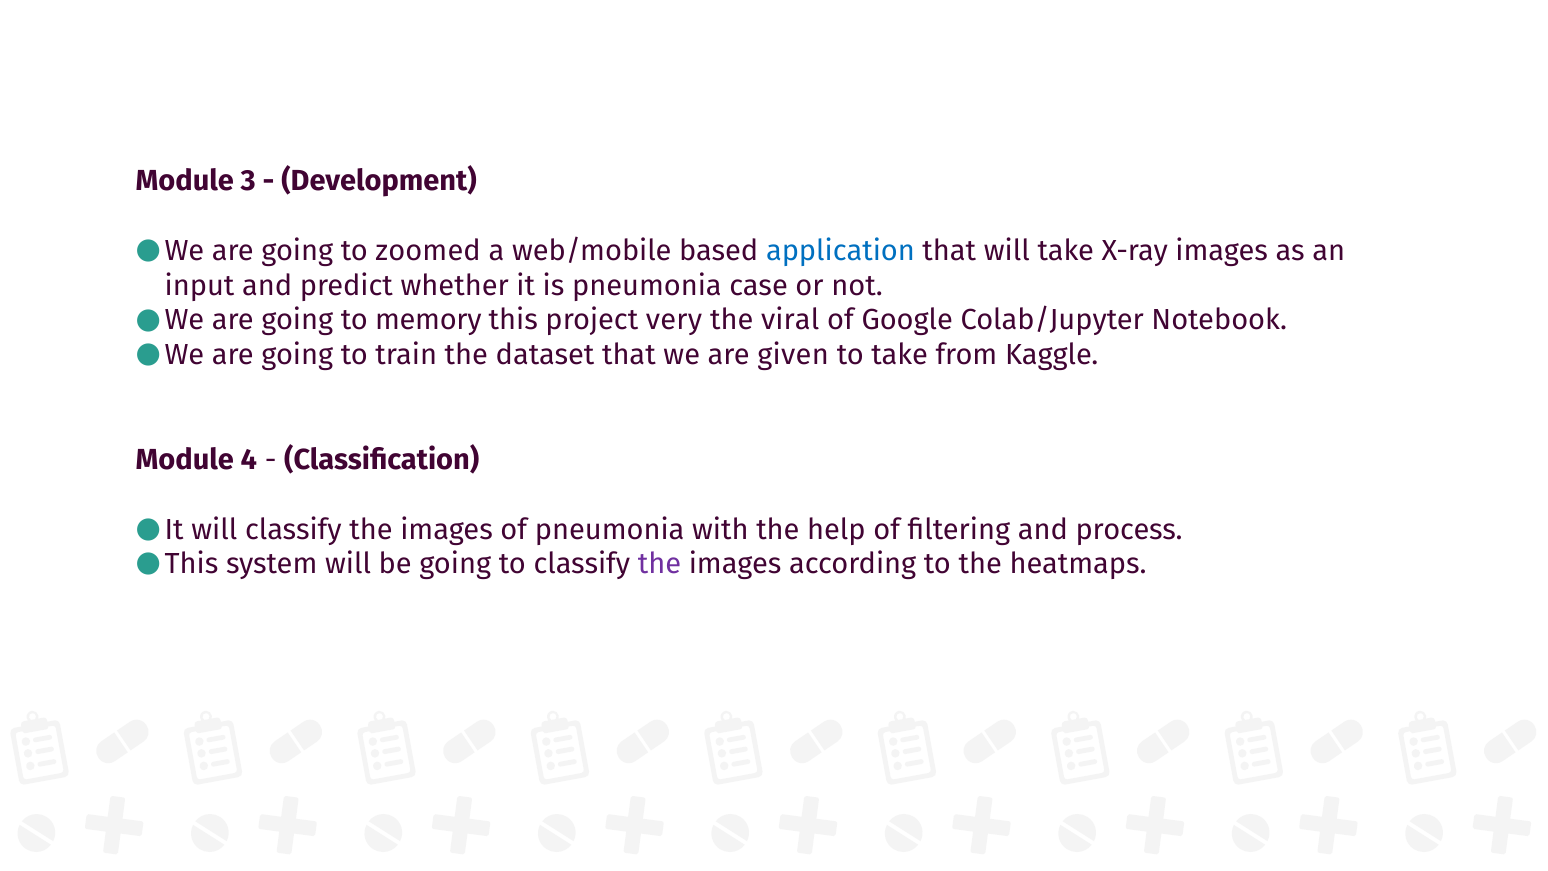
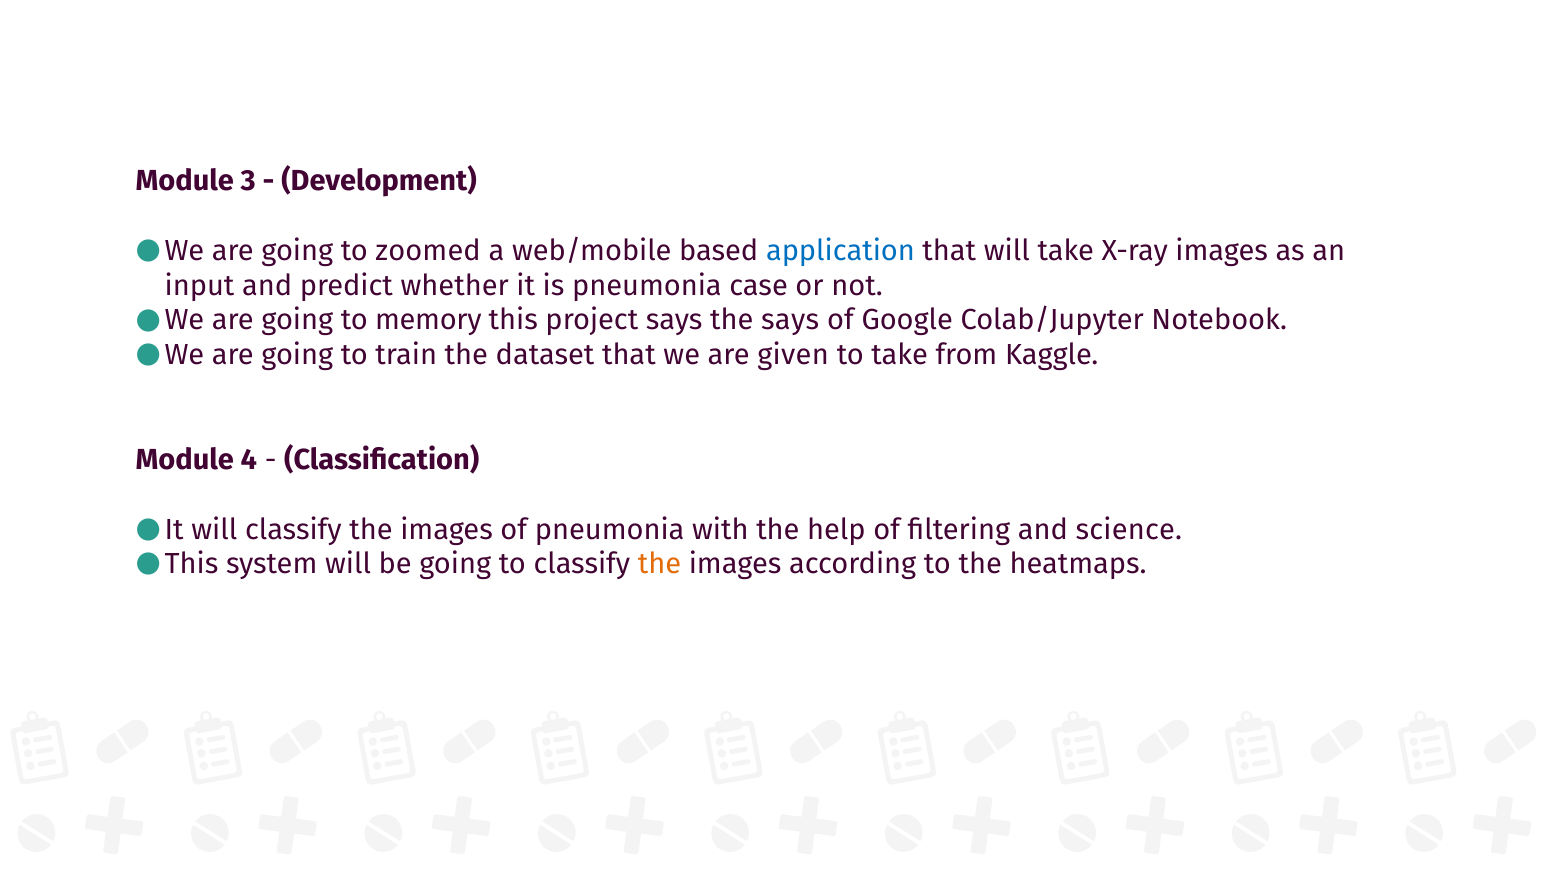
project very: very -> says
the viral: viral -> says
process: process -> science
the at (660, 564) colour: purple -> orange
